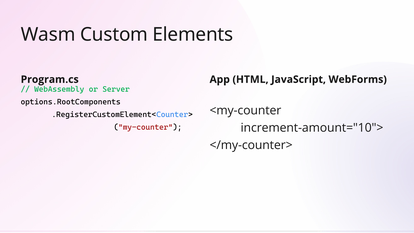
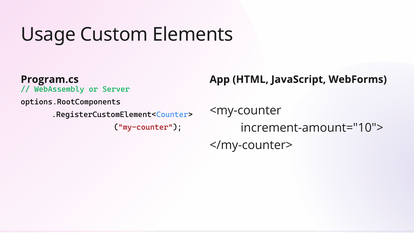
Wasm: Wasm -> Usage
